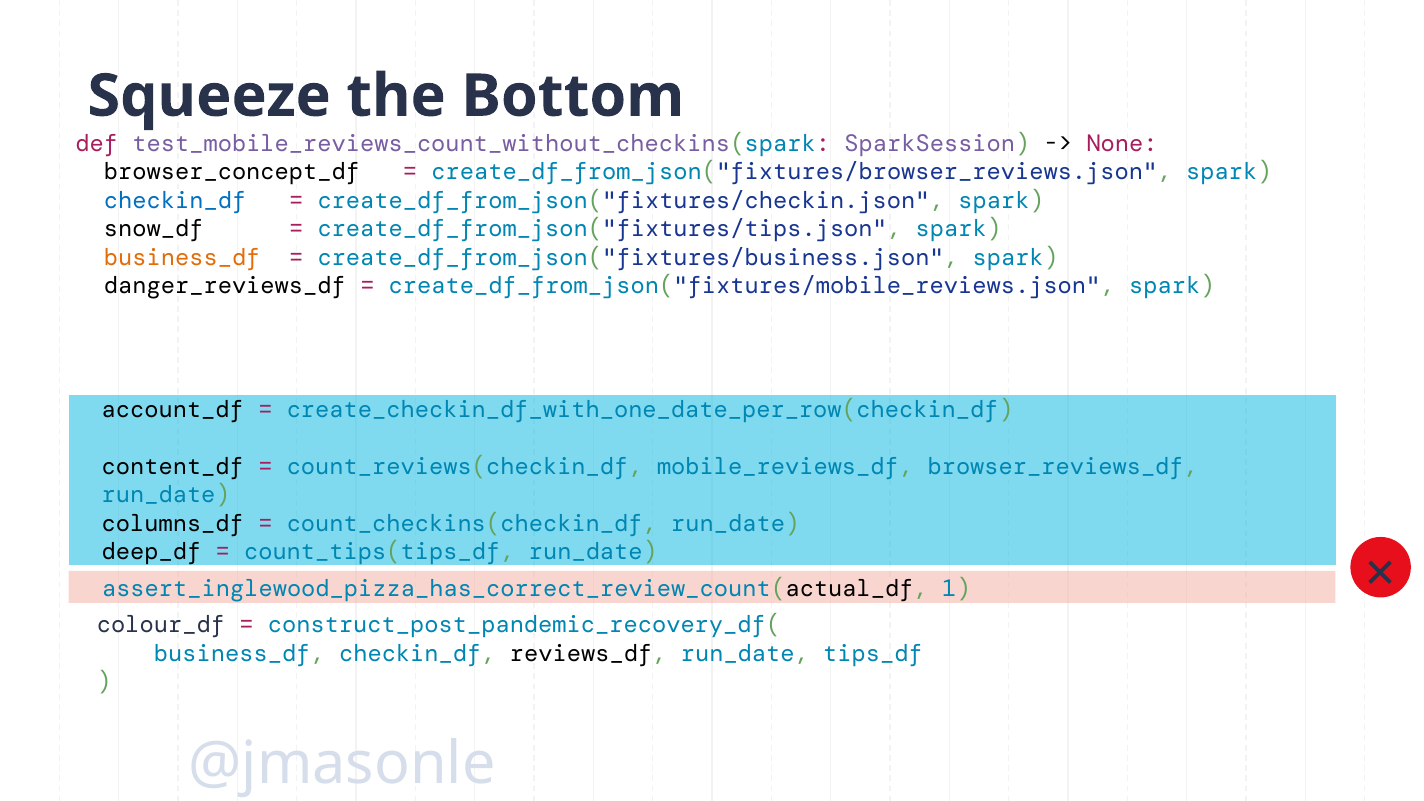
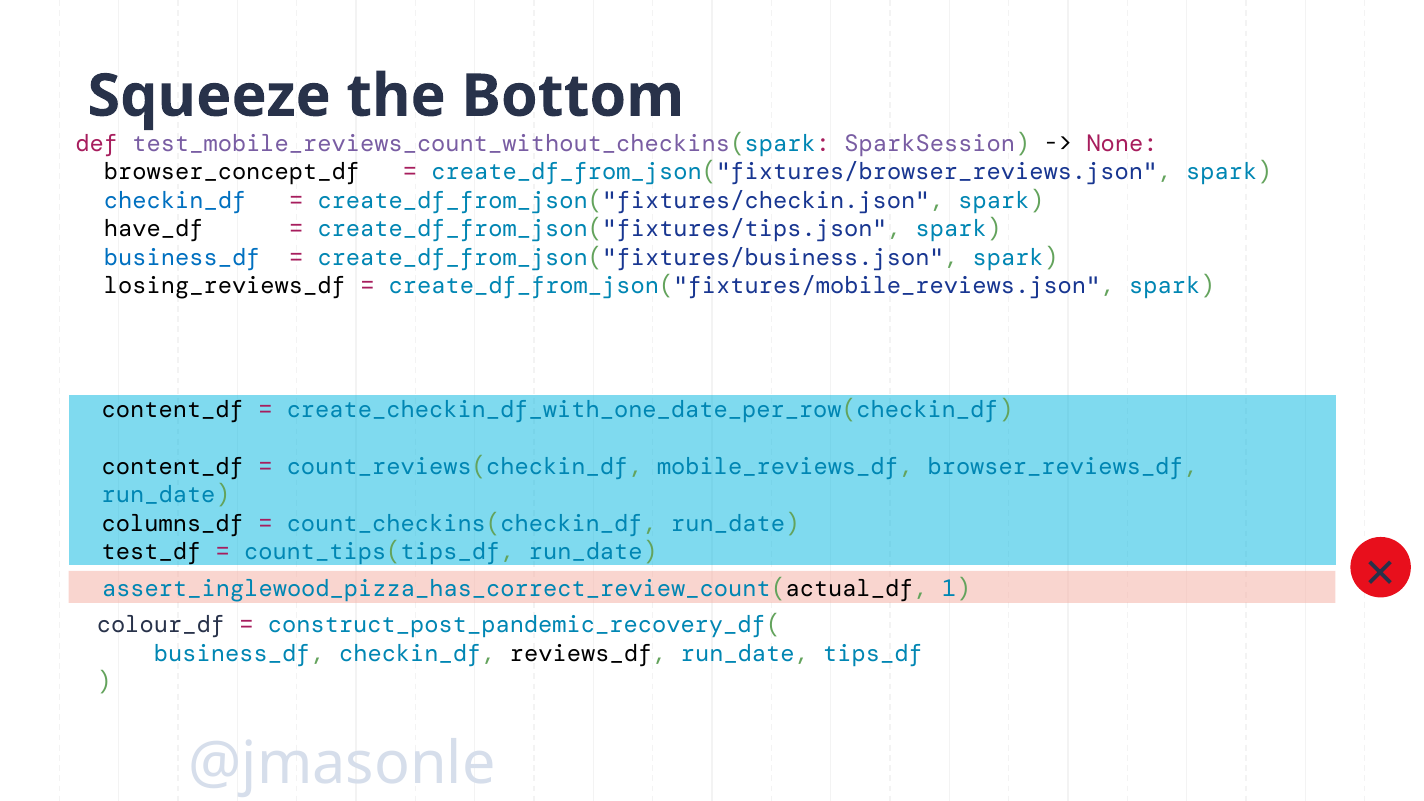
snow_df: snow_df -> have_df
business_df at (182, 257) colour: orange -> blue
danger_reviews_df: danger_reviews_df -> losing_reviews_df
account_df at (173, 410): account_df -> content_df
deep_df: deep_df -> test_df
